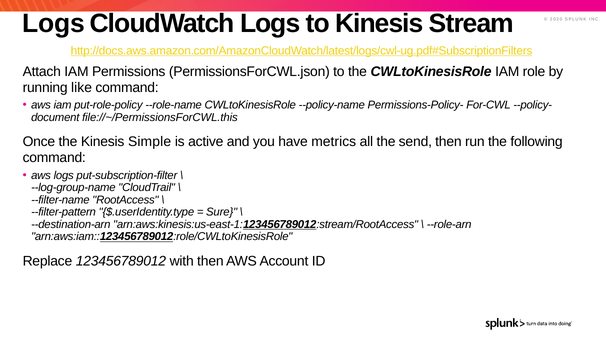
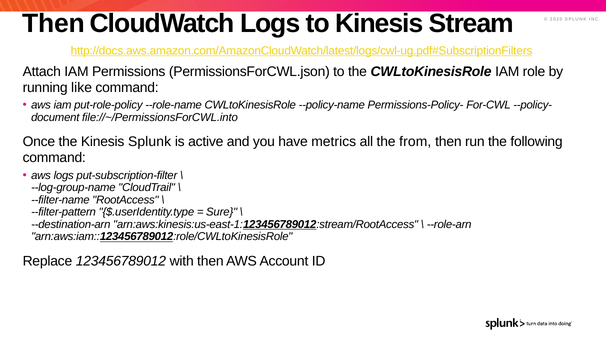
Logs at (54, 24): Logs -> Then
file://~/PermissionsForCWL.this: file://~/PermissionsForCWL.this -> file://~/PermissionsForCWL.into
Kinesis Simple: Simple -> Splunk
send: send -> from
